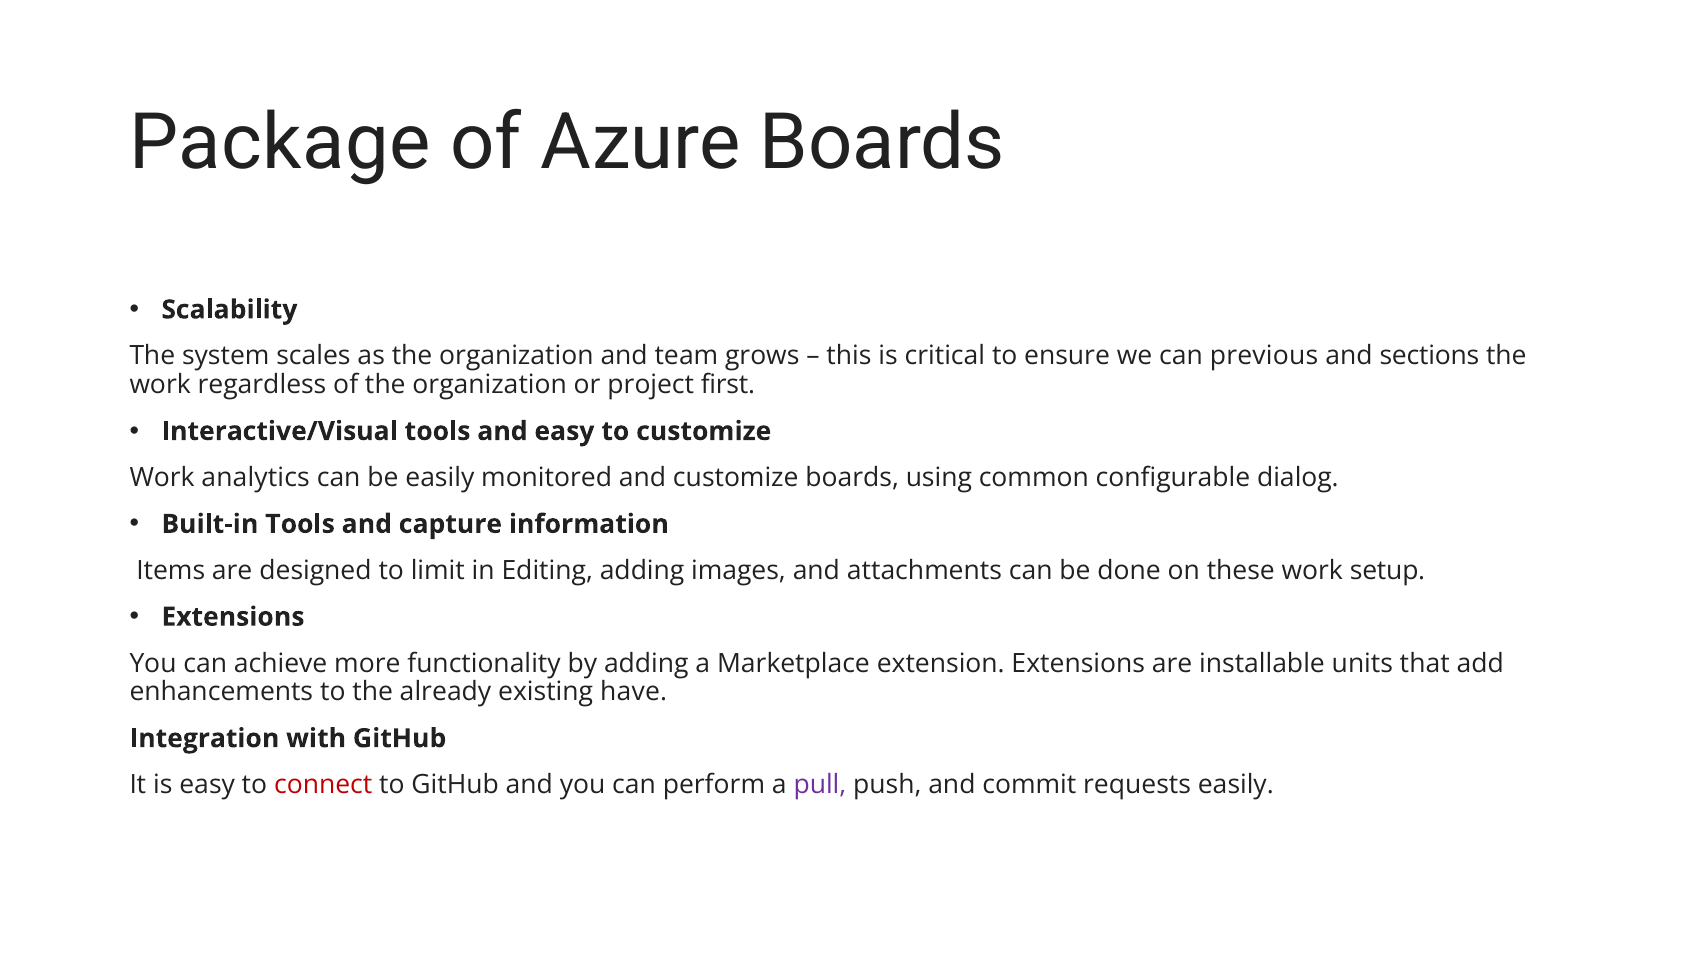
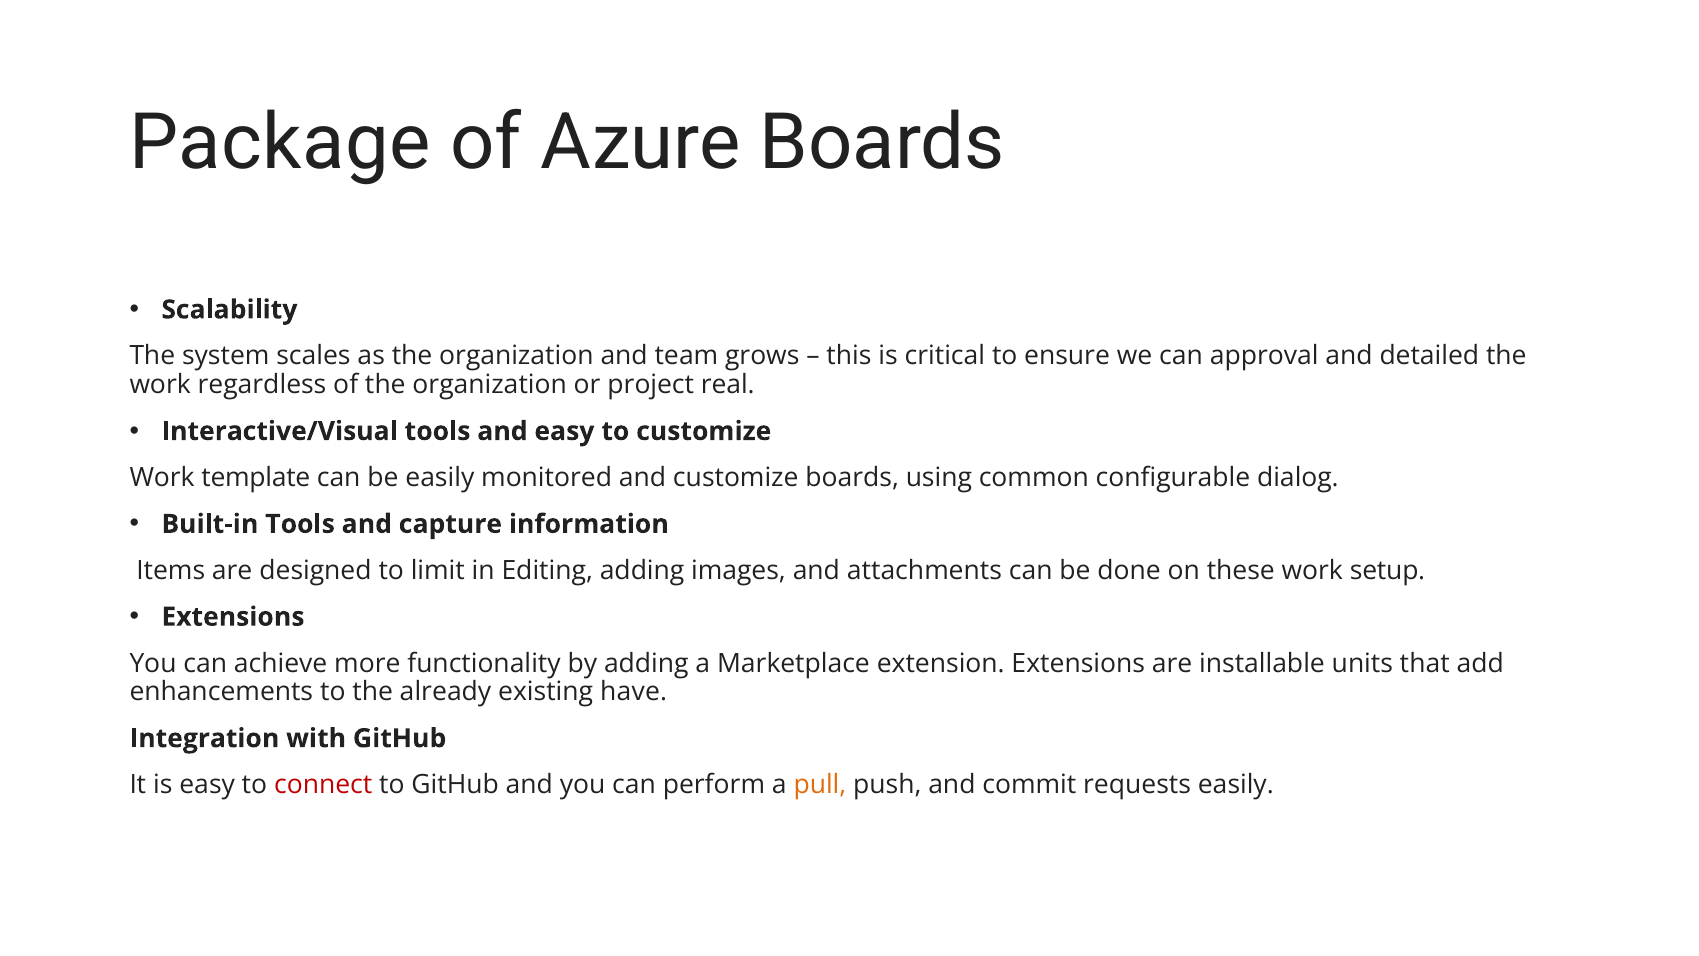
previous: previous -> approval
sections: sections -> detailed
first: first -> real
analytics: analytics -> template
pull colour: purple -> orange
